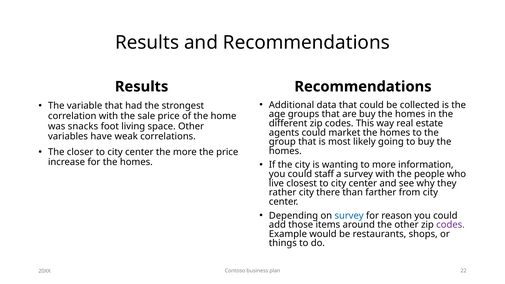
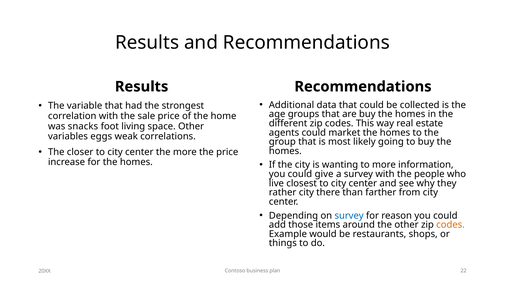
have: have -> eggs
staff: staff -> give
codes at (451, 225) colour: purple -> orange
